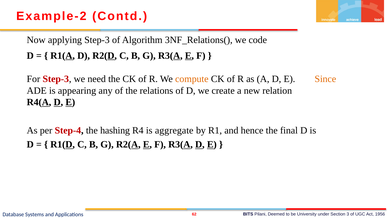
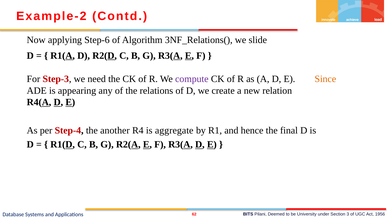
applying Step-3: Step-3 -> Step-6
code: code -> slide
compute colour: orange -> purple
hashing: hashing -> another
